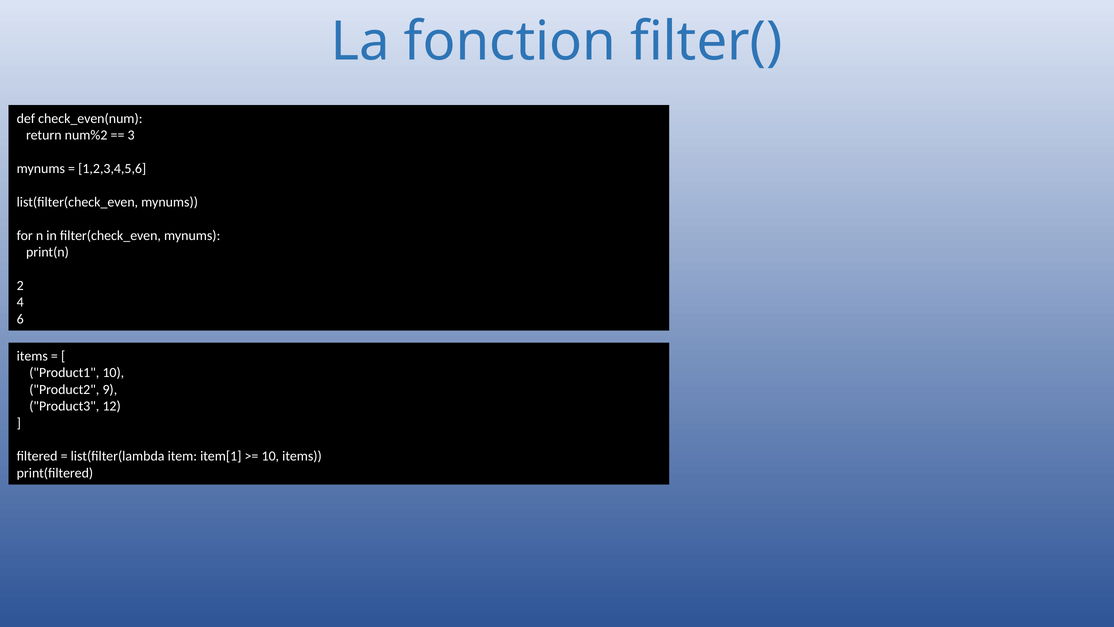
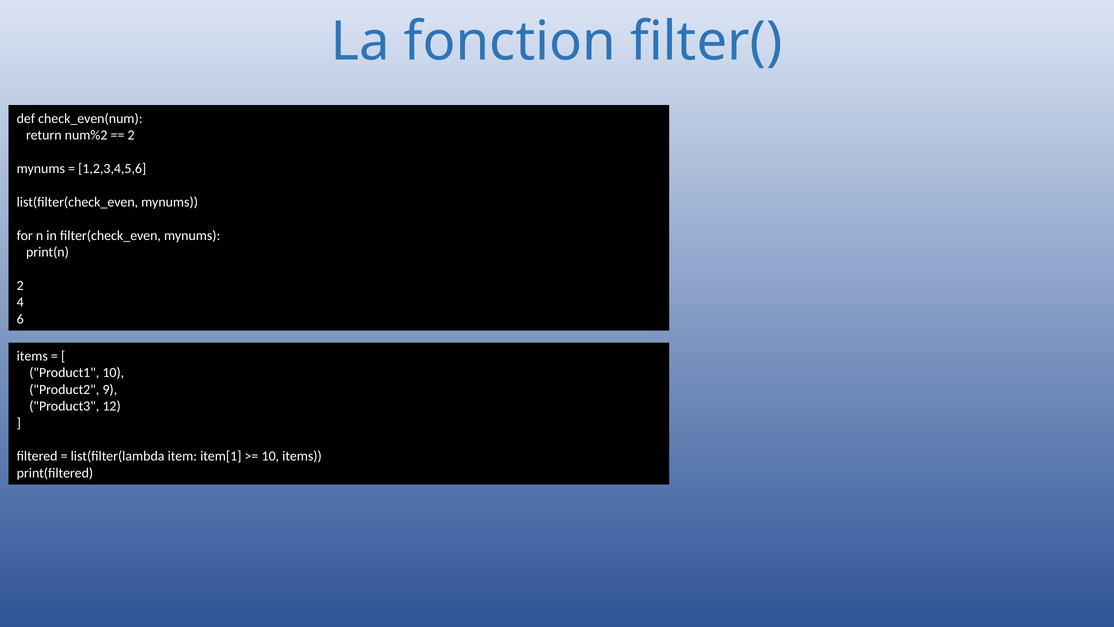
3 at (131, 135): 3 -> 2
